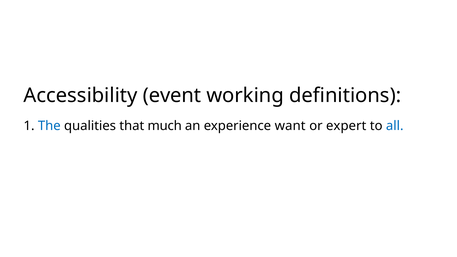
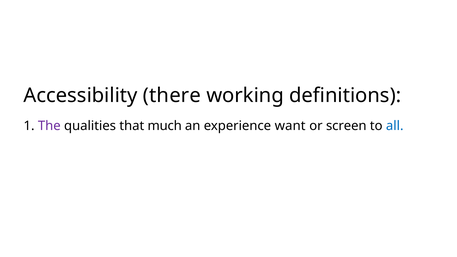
event: event -> there
The colour: blue -> purple
expert: expert -> screen
